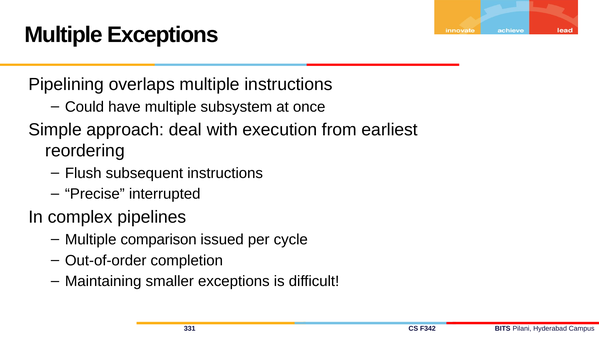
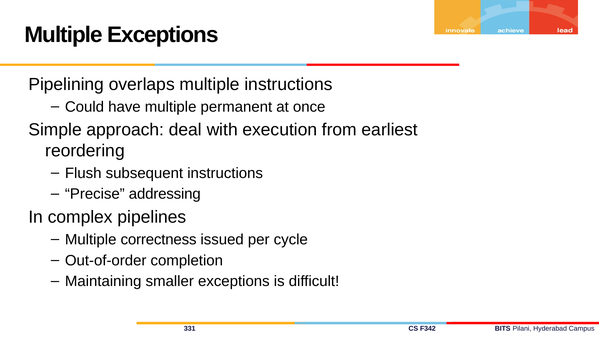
subsystem: subsystem -> permanent
interrupted: interrupted -> addressing
comparison: comparison -> correctness
